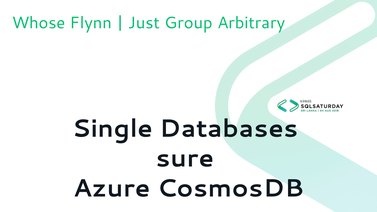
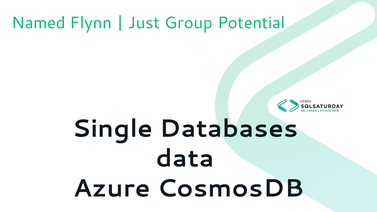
Whose: Whose -> Named
Arbitrary: Arbitrary -> Potential
sure: sure -> data
